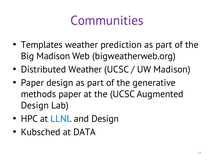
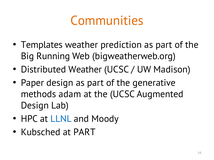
Communities colour: purple -> orange
Big Madison: Madison -> Running
methods paper: paper -> adam
and Design: Design -> Moody
at DATA: DATA -> PART
